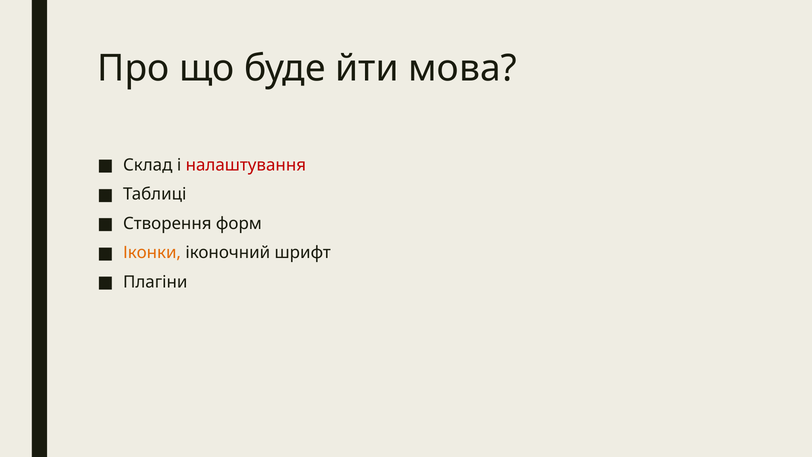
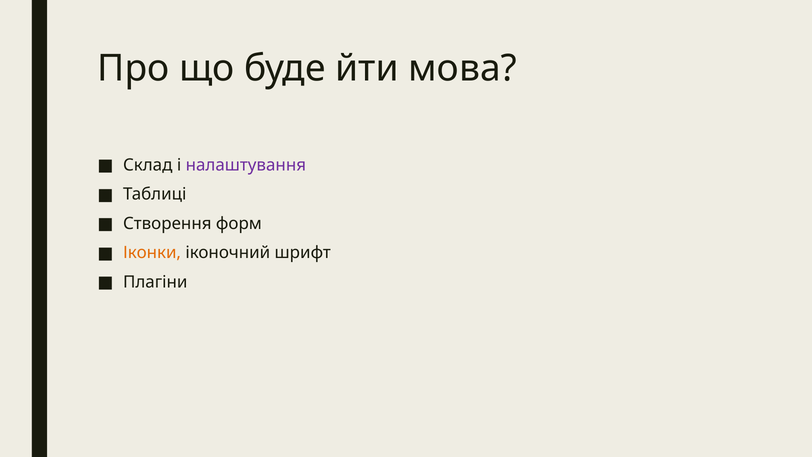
налаштування colour: red -> purple
